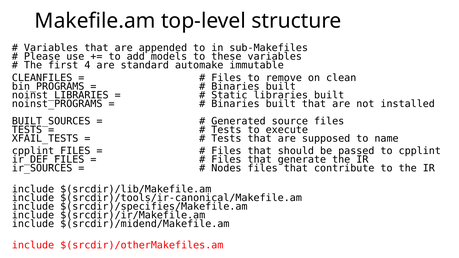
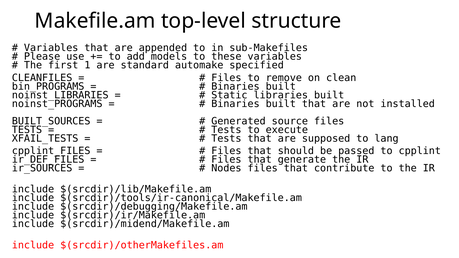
4: 4 -> 1
immutable: immutable -> specified
name: name -> lang
$(srcdir)/specifies/Makefile.am: $(srcdir)/specifies/Makefile.am -> $(srcdir)/debugging/Makefile.am
